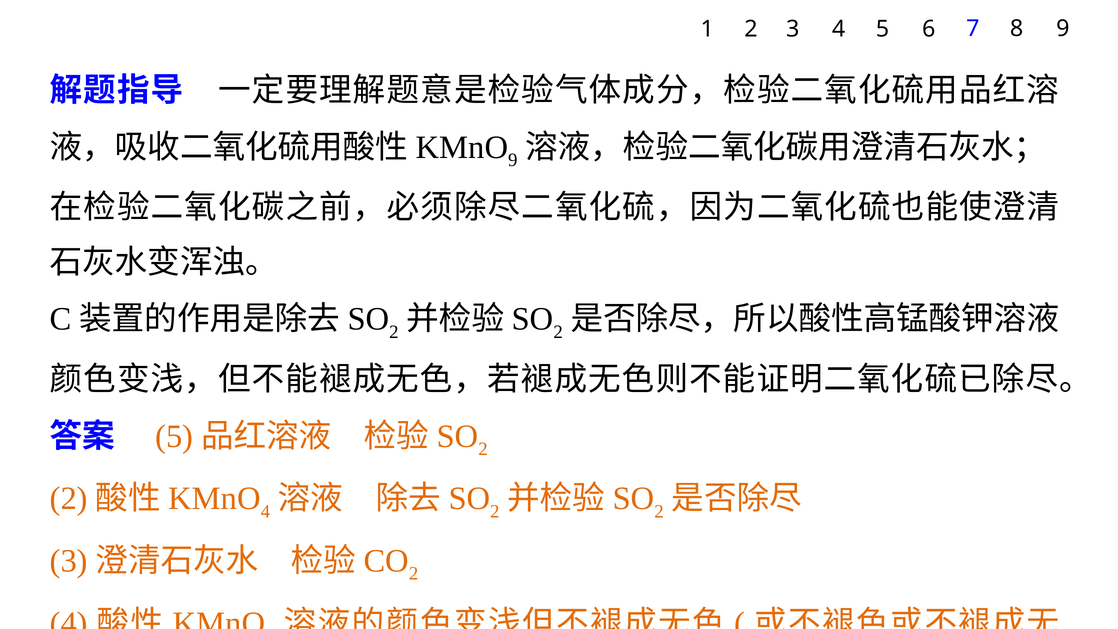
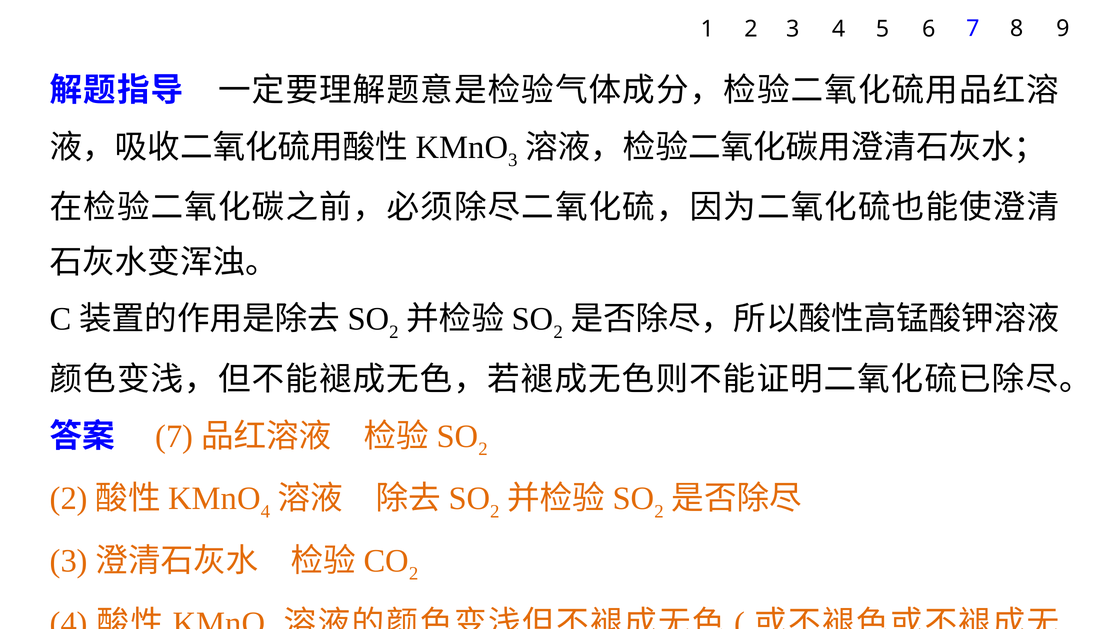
9 at (513, 160): 9 -> 3
5 at (174, 436): 5 -> 7
